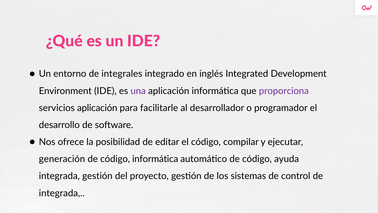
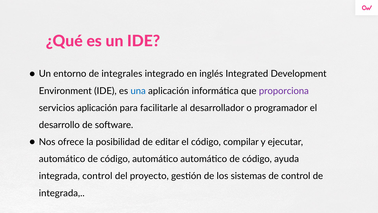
una colour: purple -> blue
generación at (62, 159): generación -> automático
código informática: informática -> automático
integrada gestión: gestión -> control
